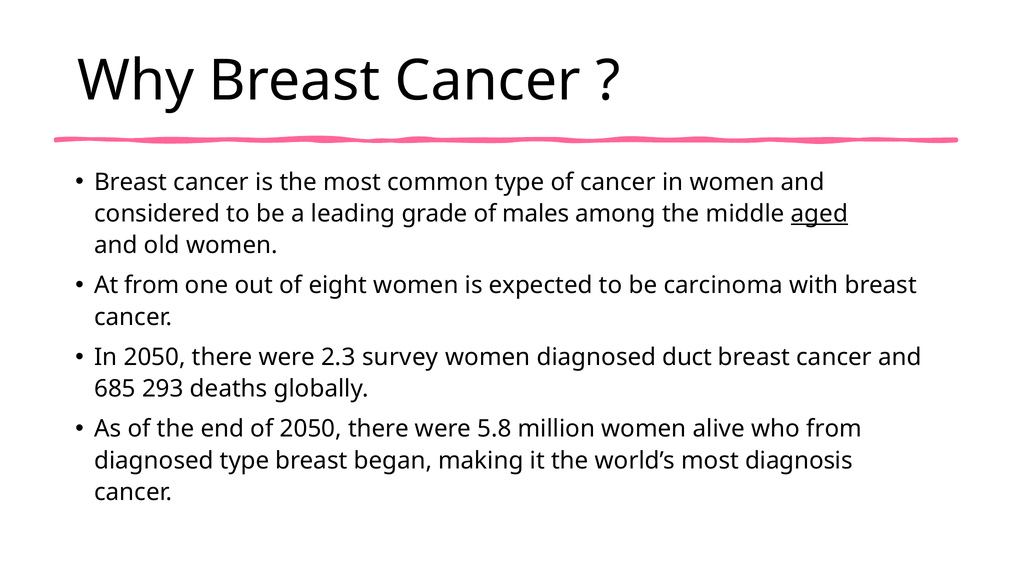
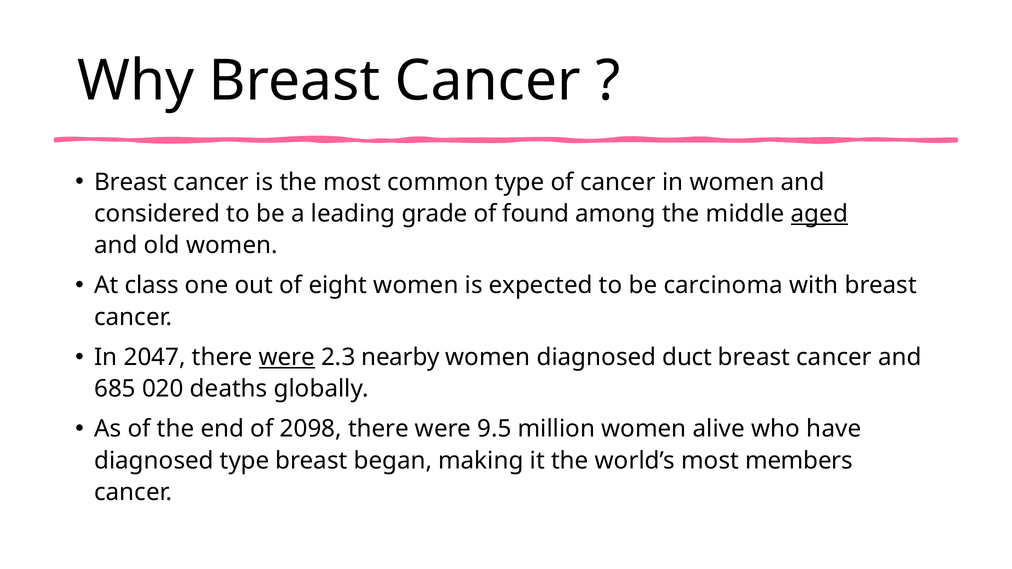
males: males -> found
At from: from -> class
In 2050: 2050 -> 2047
were at (287, 357) underline: none -> present
survey: survey -> nearby
293: 293 -> 020
of 2050: 2050 -> 2098
5.8: 5.8 -> 9.5
who from: from -> have
diagnosis: diagnosis -> members
